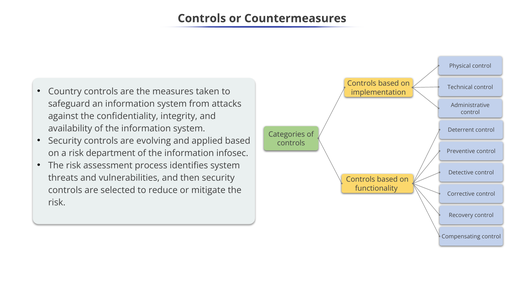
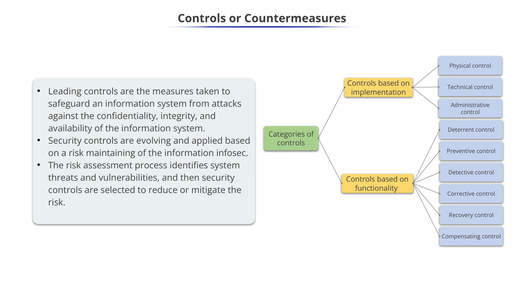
Country: Country -> Leading
department: department -> maintaining
